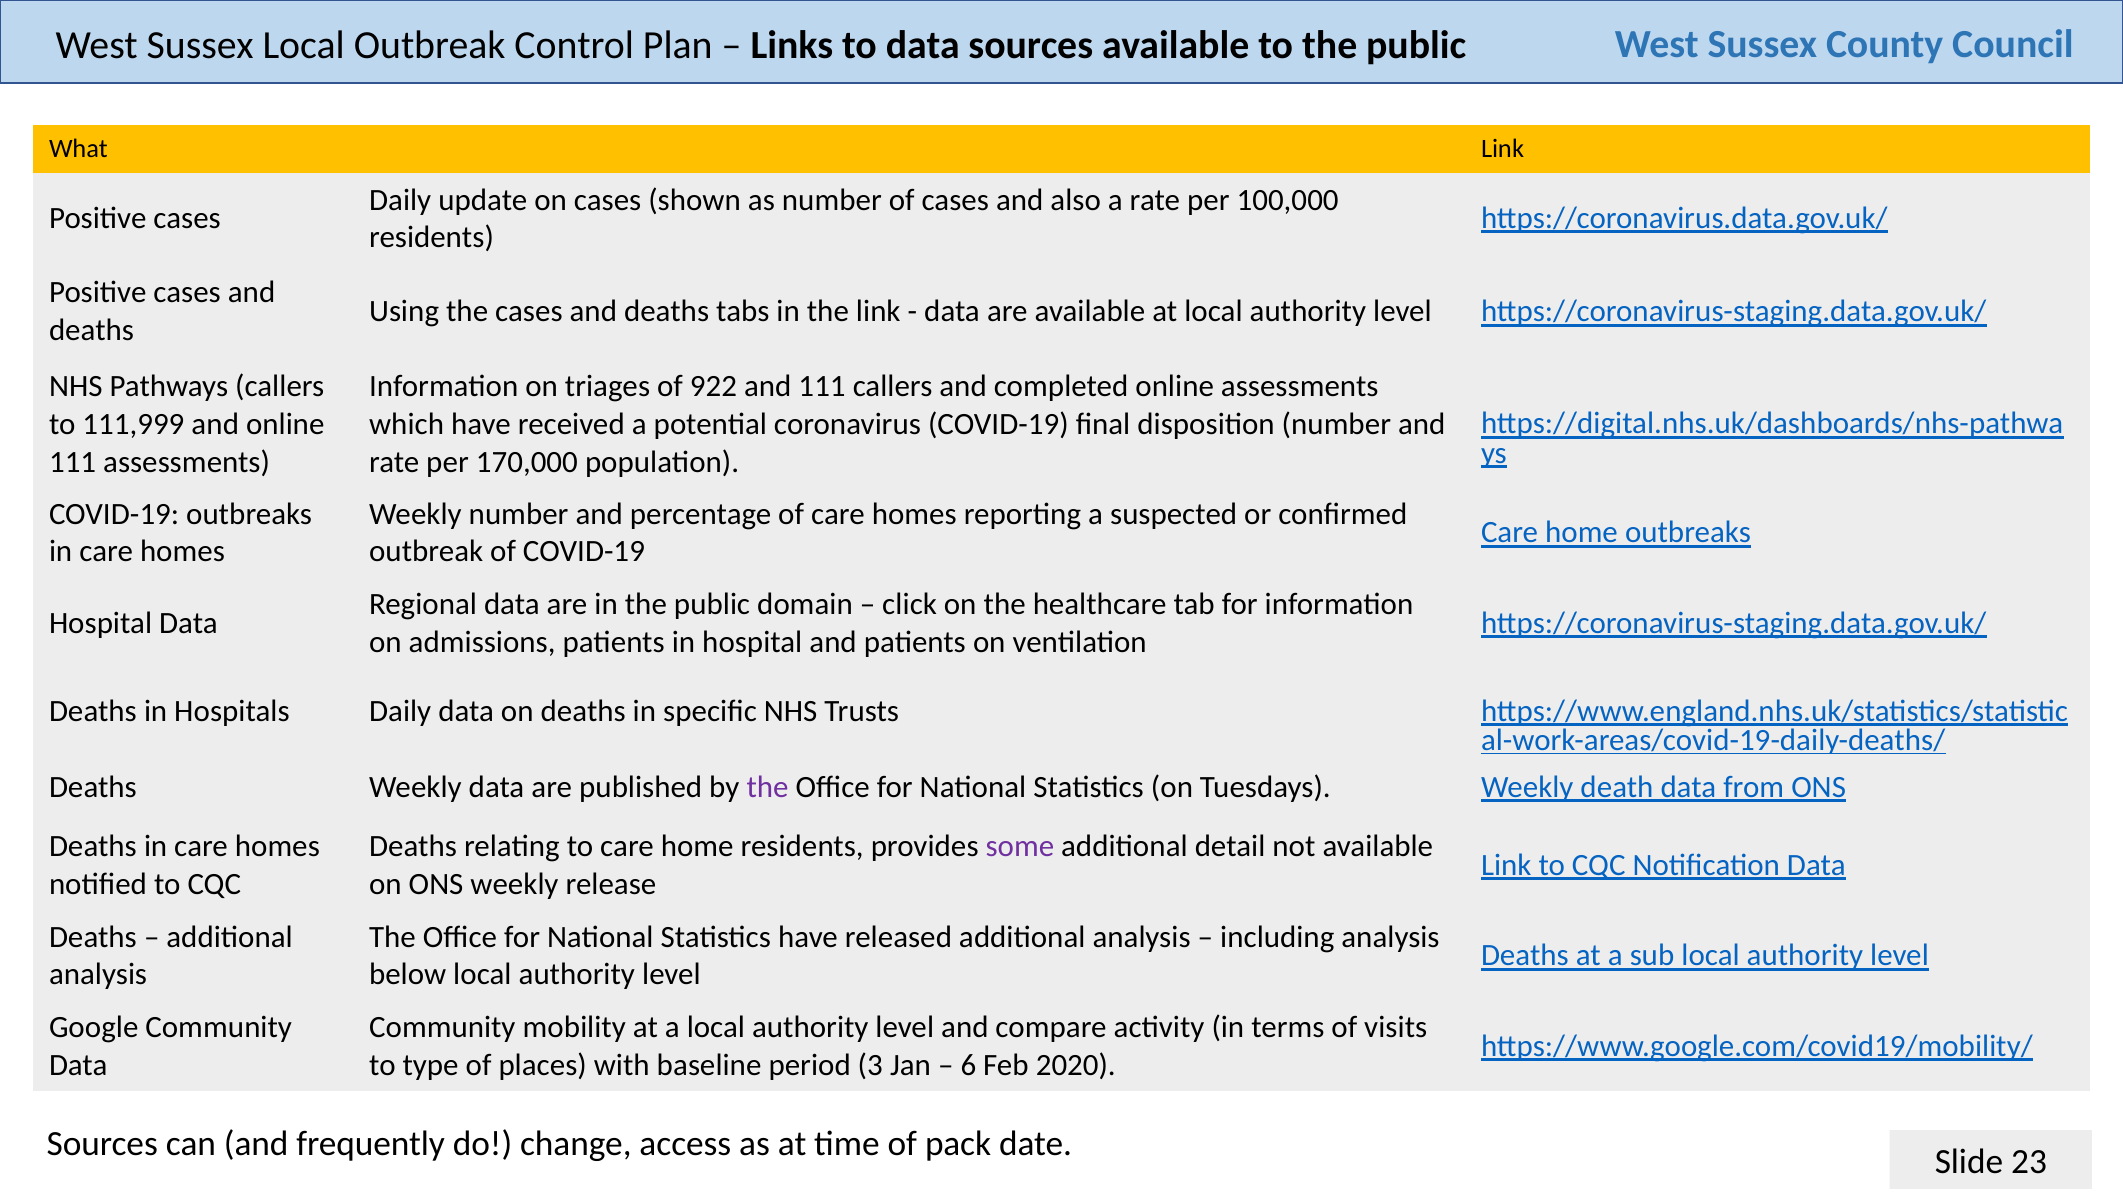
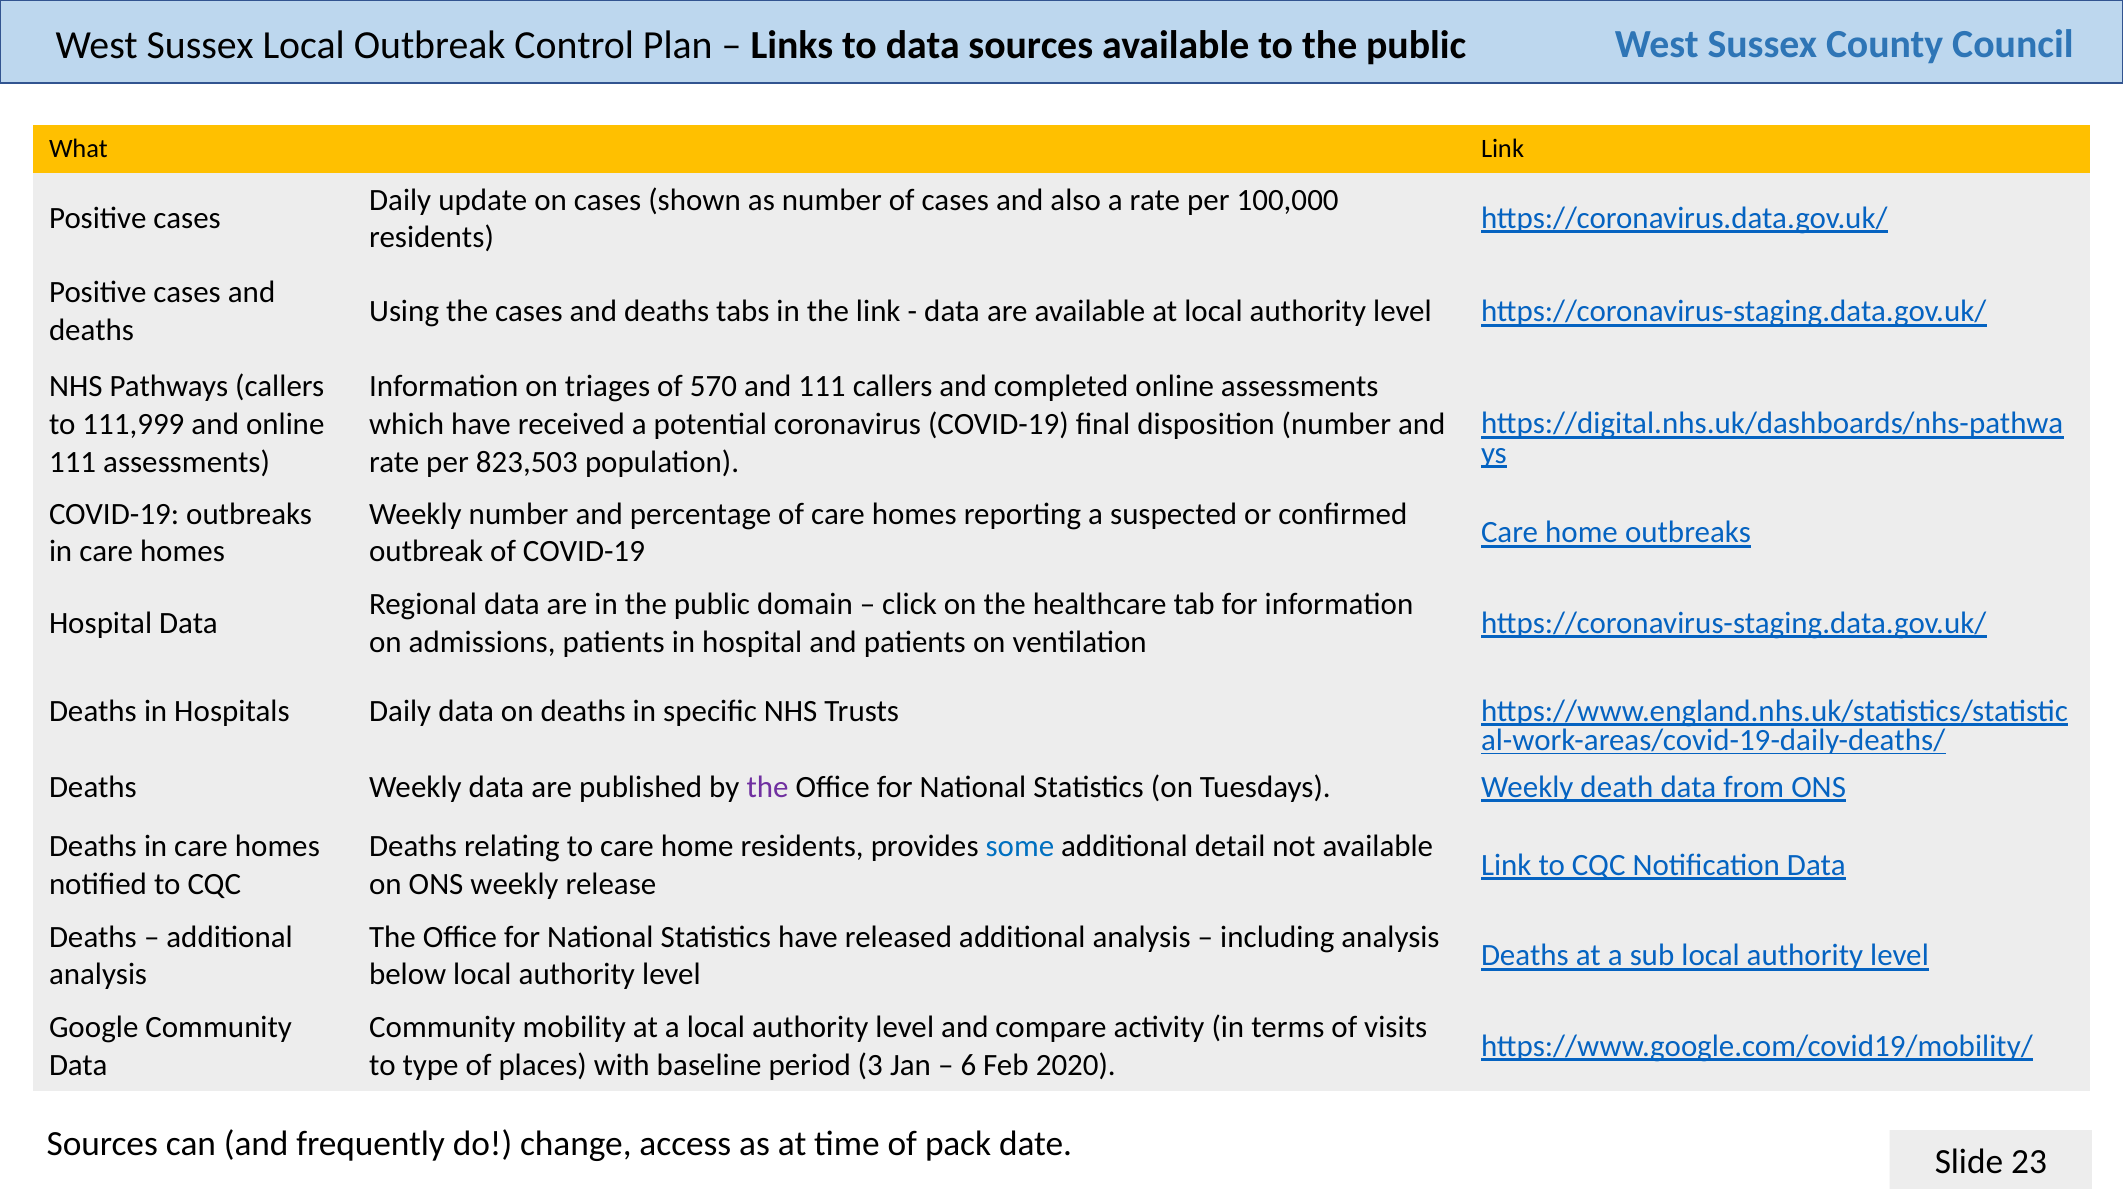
922: 922 -> 570
170,000: 170,000 -> 823,503
some colour: purple -> blue
